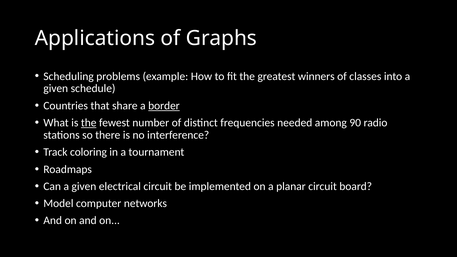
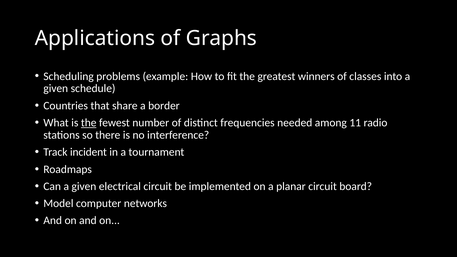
border underline: present -> none
90: 90 -> 11
coloring: coloring -> incident
